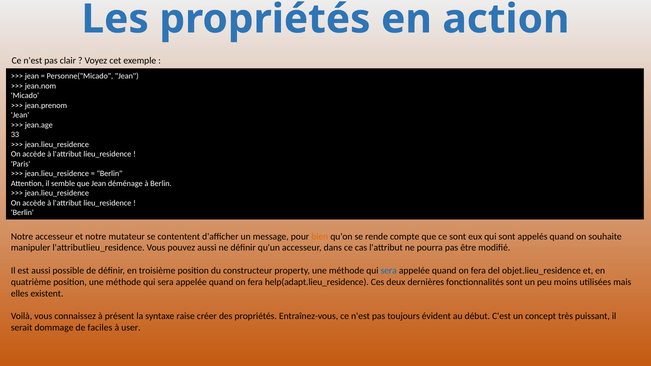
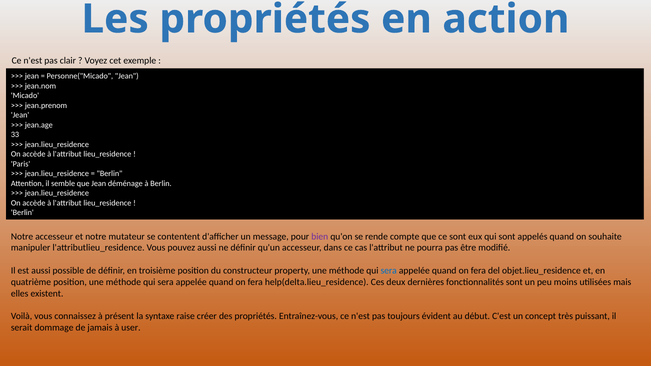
bien colour: orange -> purple
help(adapt.lieu_residence: help(adapt.lieu_residence -> help(delta.lieu_residence
faciles: faciles -> jamais
